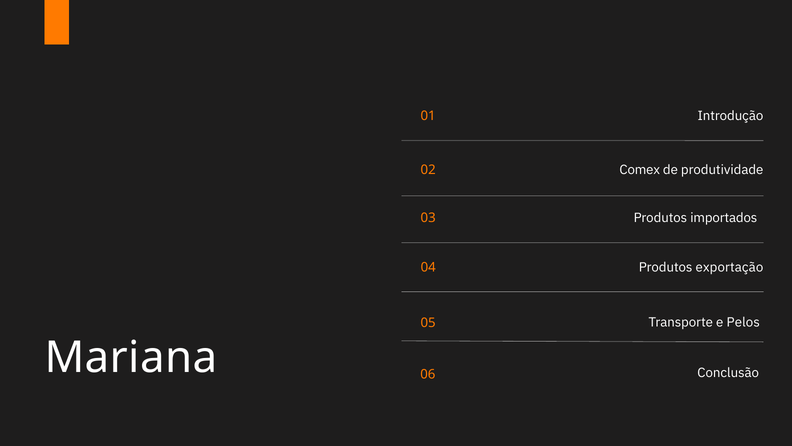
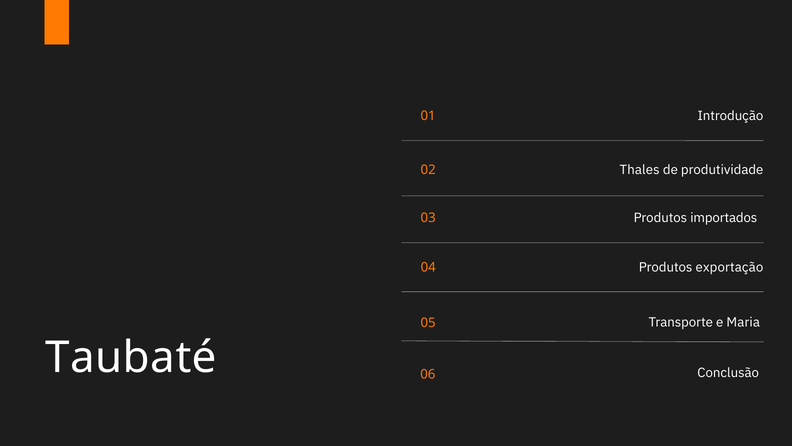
Comex: Comex -> Thales
Pelos: Pelos -> Maria
Mariana: Mariana -> Taubaté
